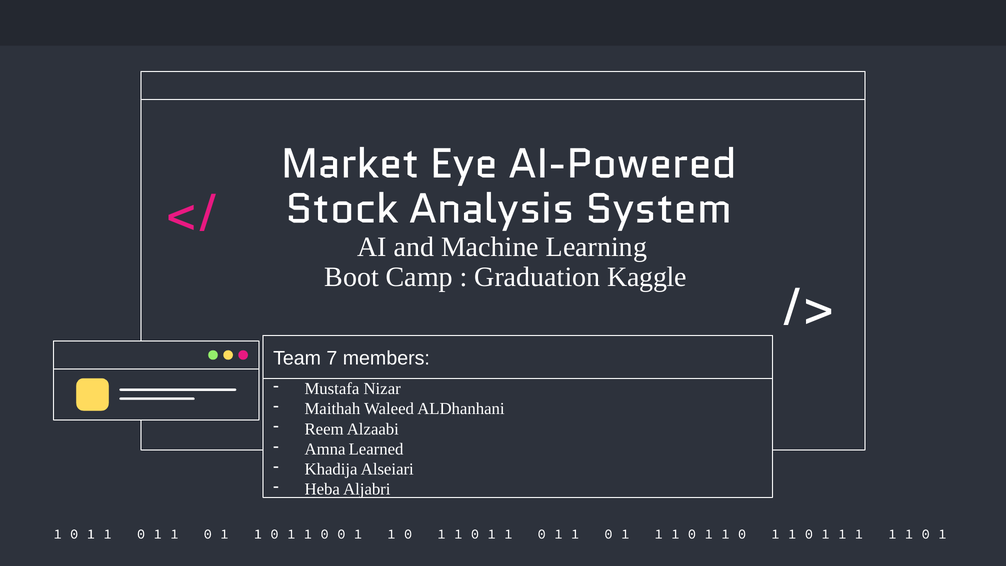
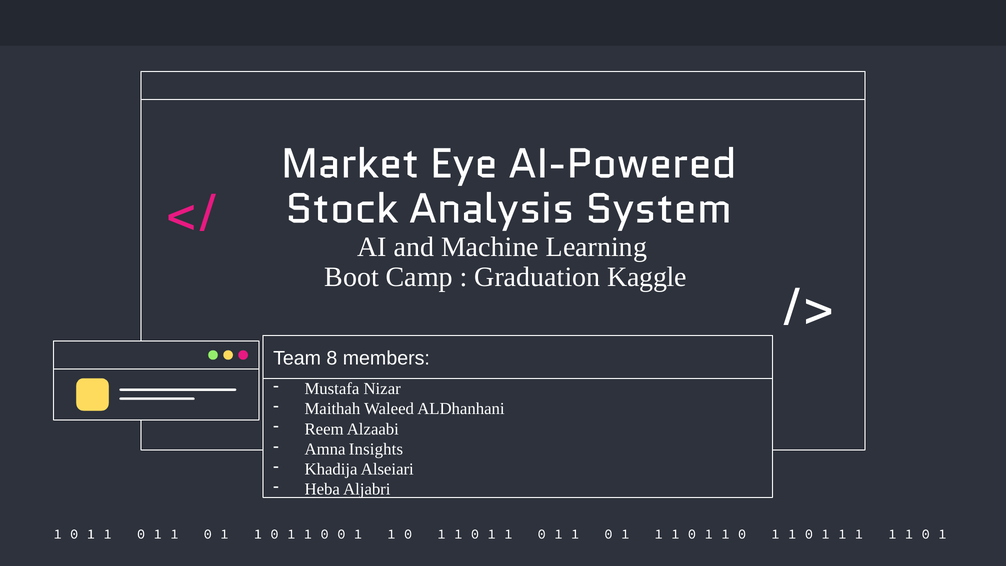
7: 7 -> 8
Learned: Learned -> Insights
